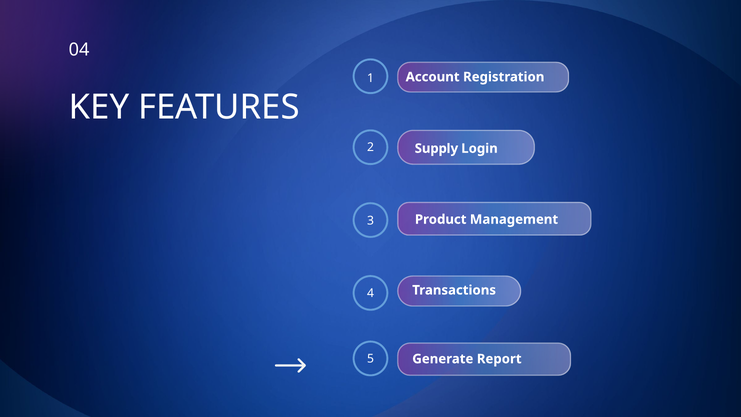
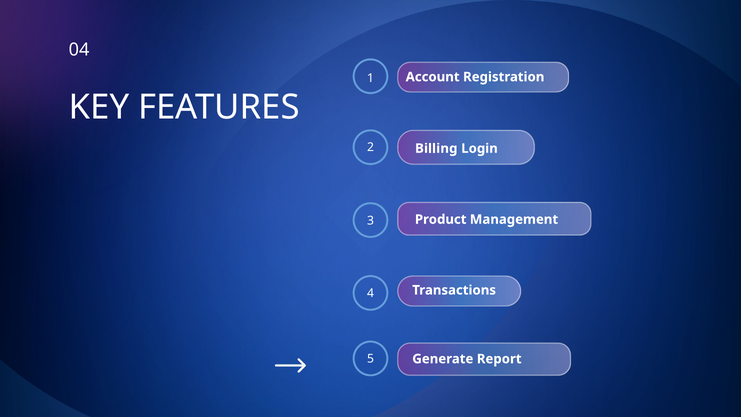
Supply: Supply -> Billing
